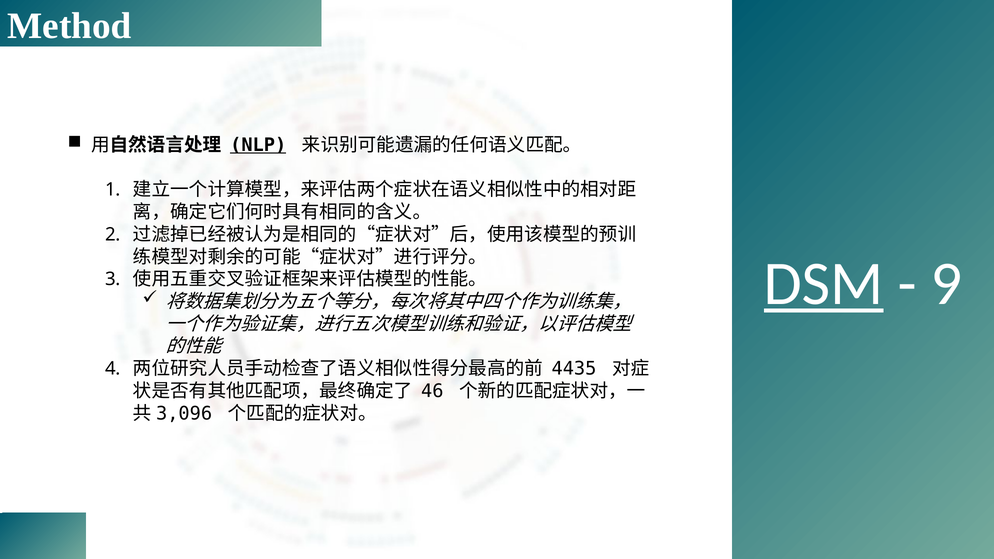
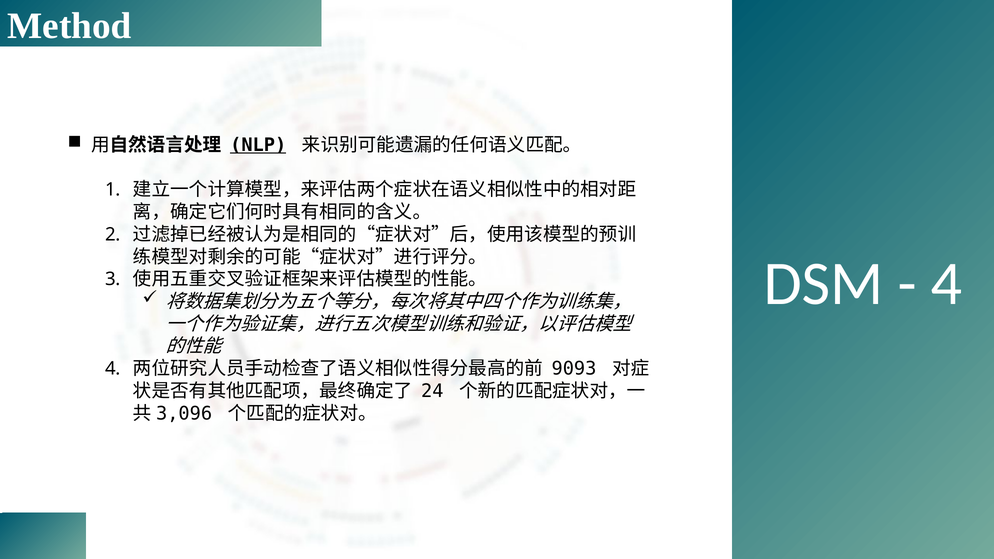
DSM underline: present -> none
9 at (946, 284): 9 -> 4
4435: 4435 -> 9093
46: 46 -> 24
